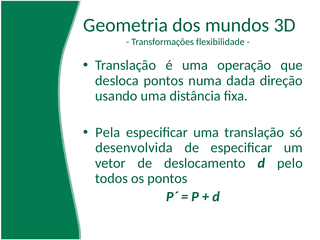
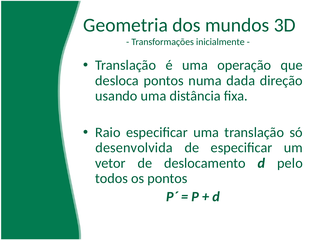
flexibilidade: flexibilidade -> inicialmente
Pela: Pela -> Raio
